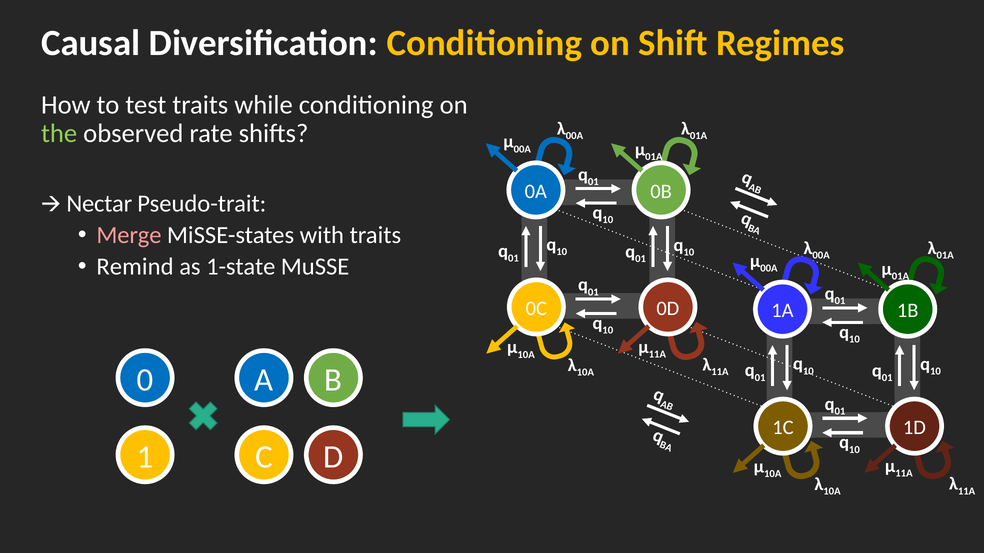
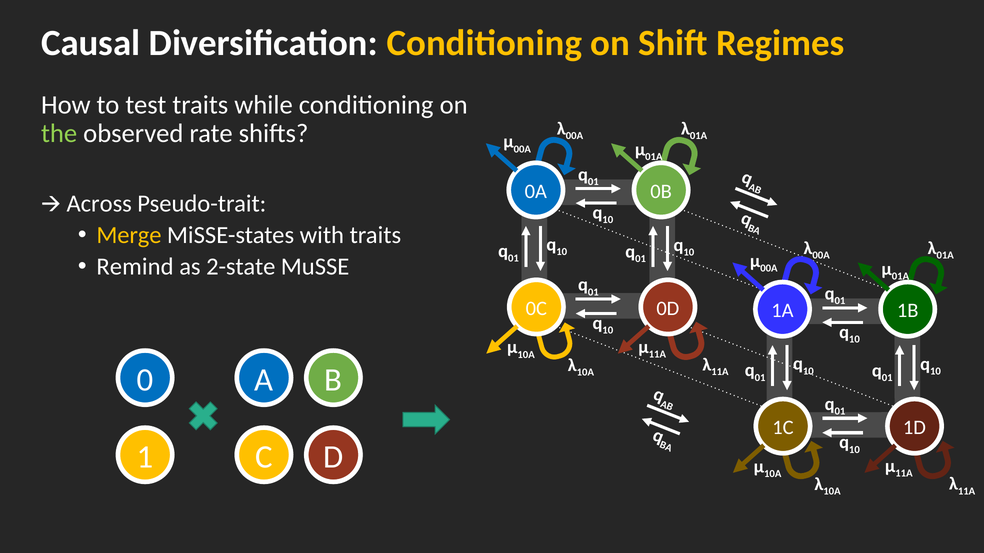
Nectar: Nectar -> Across
Merge colour: pink -> yellow
1-state: 1-state -> 2-state
